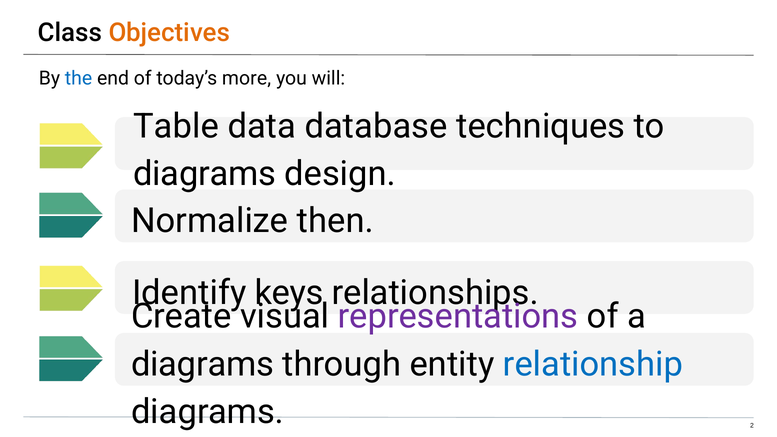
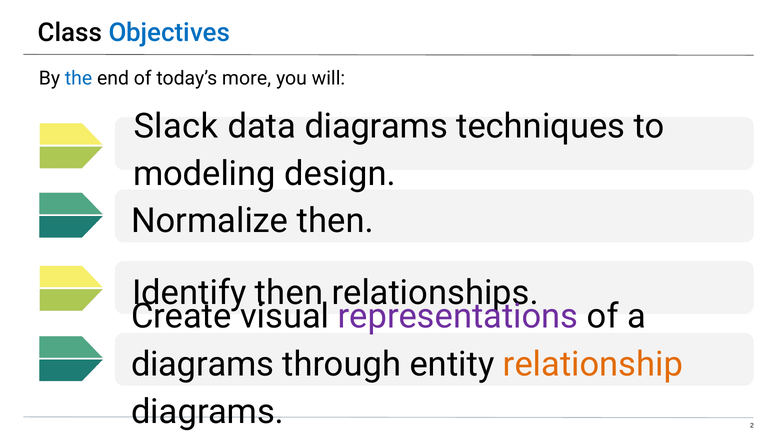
Objectives colour: orange -> blue
Table: Table -> Slack
data database: database -> diagrams
diagrams at (205, 174): diagrams -> modeling
Identify keys: keys -> then
relationship colour: blue -> orange
